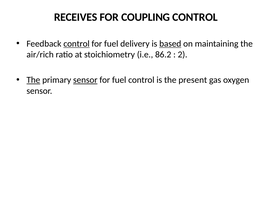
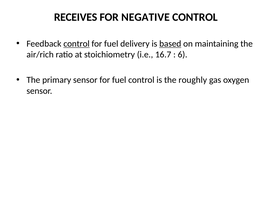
COUPLING: COUPLING -> NEGATIVE
86.2: 86.2 -> 16.7
2: 2 -> 6
The at (33, 80) underline: present -> none
sensor at (85, 80) underline: present -> none
present: present -> roughly
